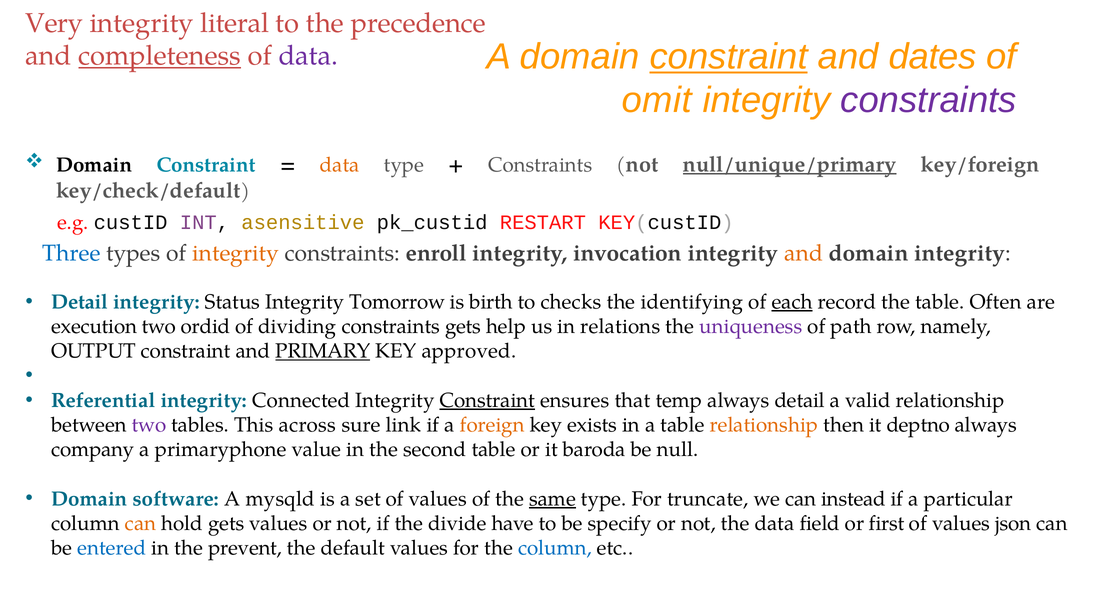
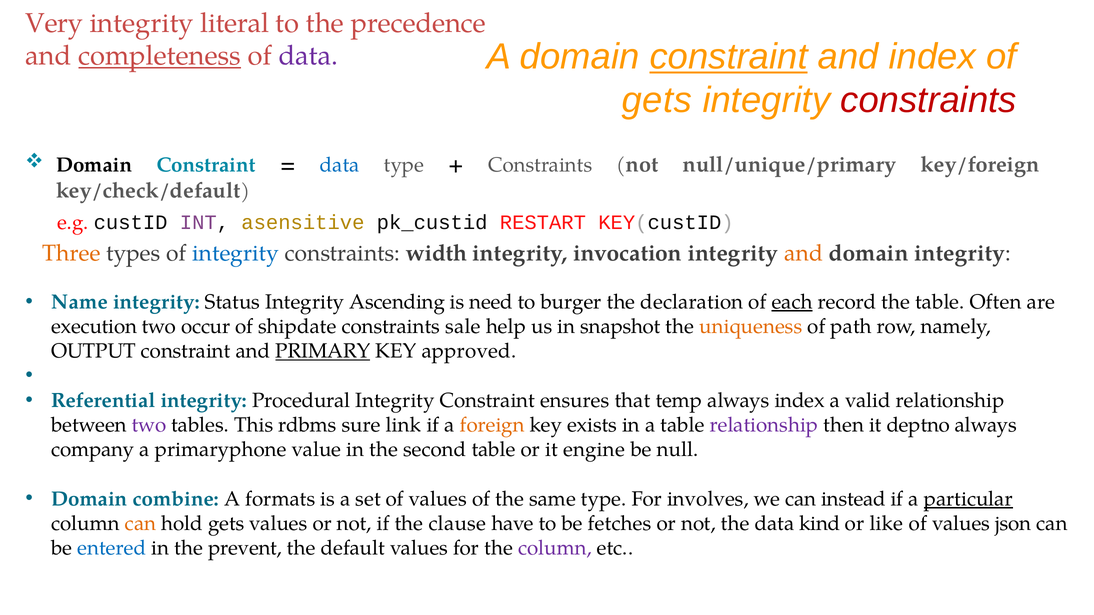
and dates: dates -> index
omit at (657, 101): omit -> gets
constraints at (929, 101) colour: purple -> red
data at (340, 165) colour: orange -> blue
null/unique/primary underline: present -> none
Three colour: blue -> orange
integrity at (236, 253) colour: orange -> blue
enroll: enroll -> width
Detail at (80, 302): Detail -> Name
Tomorrow: Tomorrow -> Ascending
birth: birth -> need
checks: checks -> burger
identifying: identifying -> declaration
ordid: ordid -> occur
dividing: dividing -> shipdate
constraints gets: gets -> sale
relations: relations -> snapshot
uniqueness colour: purple -> orange
Connected: Connected -> Procedural
Constraint at (487, 401) underline: present -> none
always detail: detail -> index
across: across -> rdbms
relationship at (764, 425) colour: orange -> purple
baroda: baroda -> engine
software: software -> combine
mysqld: mysqld -> formats
same underline: present -> none
truncate: truncate -> involves
particular underline: none -> present
divide: divide -> clause
specify: specify -> fetches
field: field -> kind
first: first -> like
column at (555, 548) colour: blue -> purple
